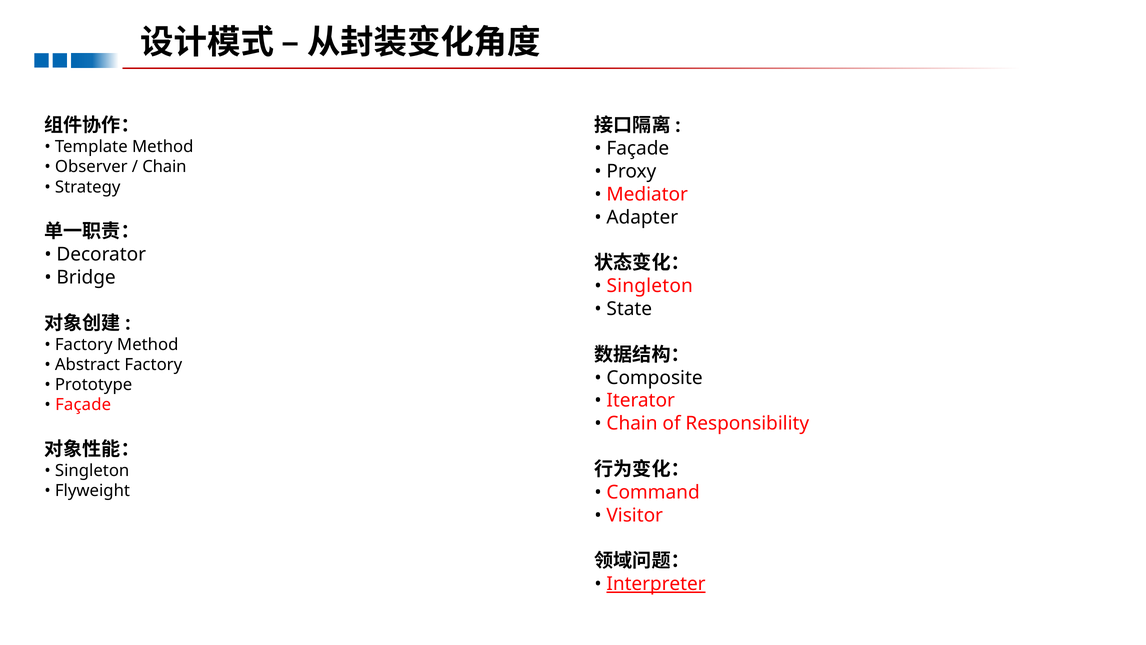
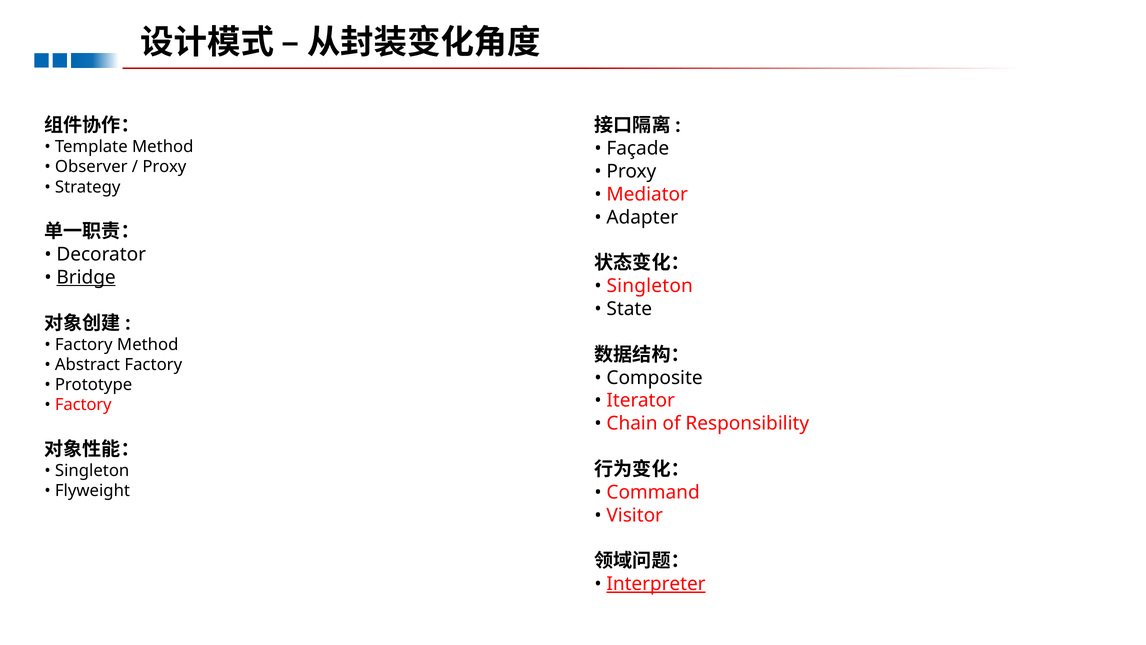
Chain at (164, 167): Chain -> Proxy
Bridge underline: none -> present
Façade at (83, 405): Façade -> Factory
